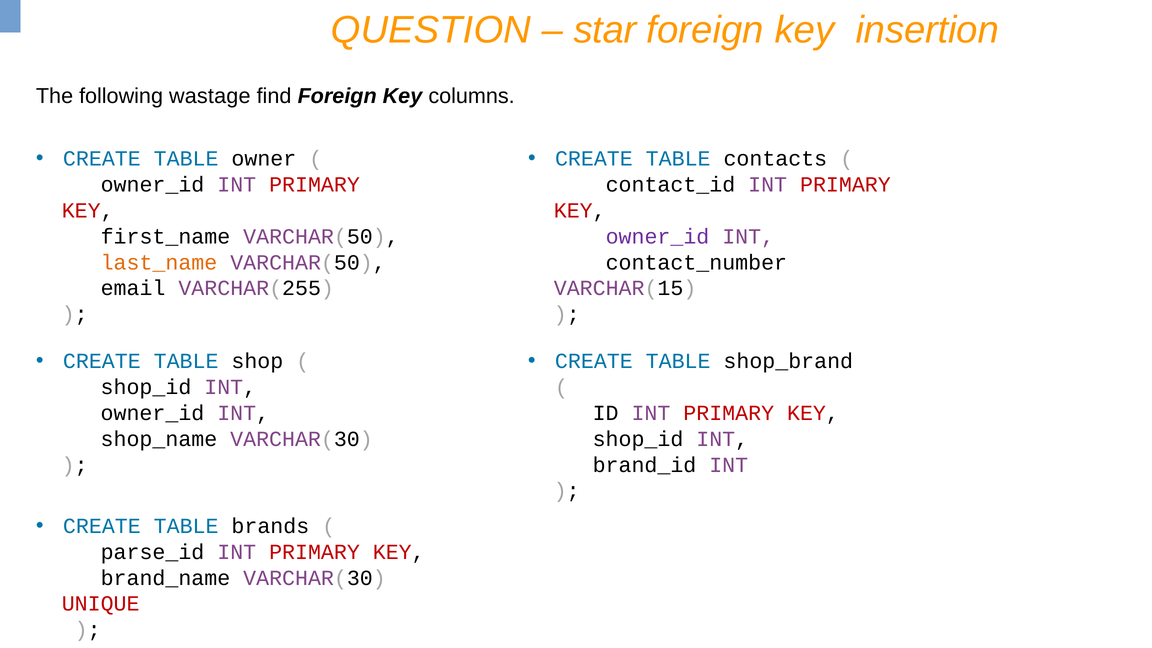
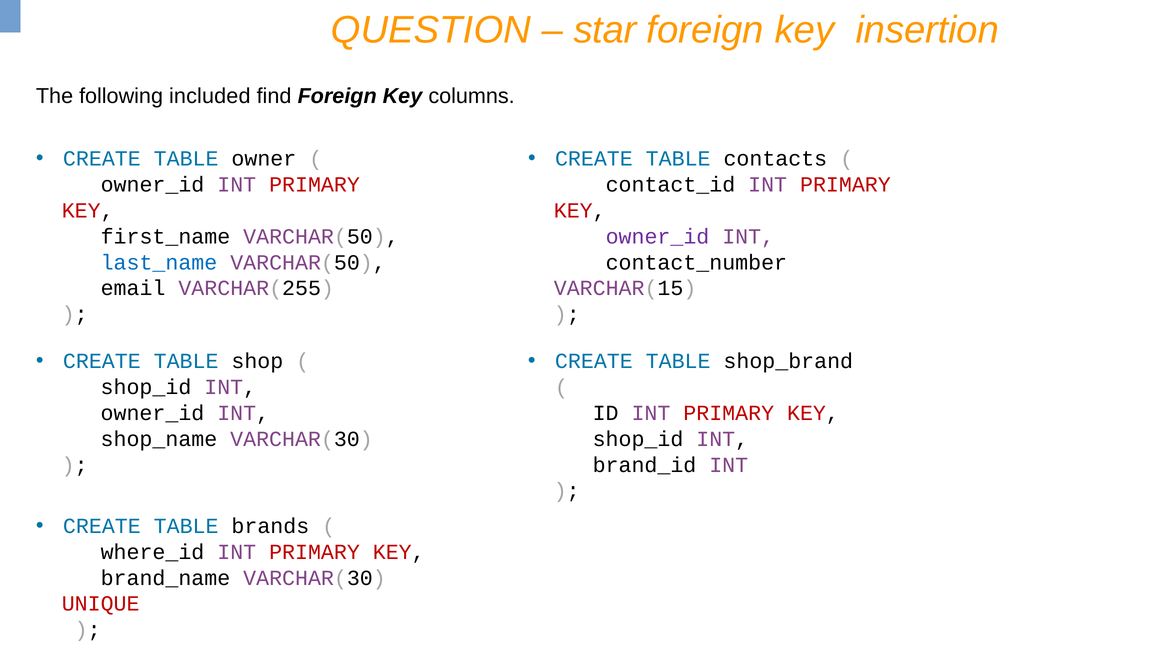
wastage: wastage -> included
last_name colour: orange -> blue
parse_id: parse_id -> where_id
